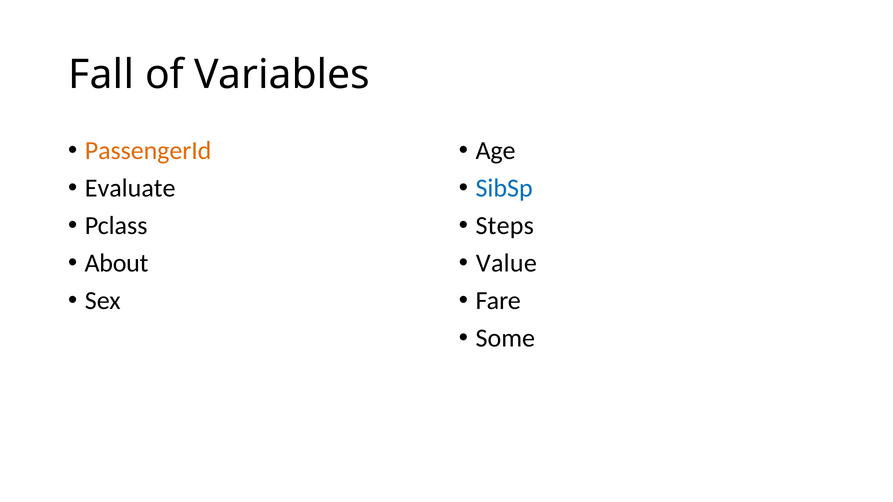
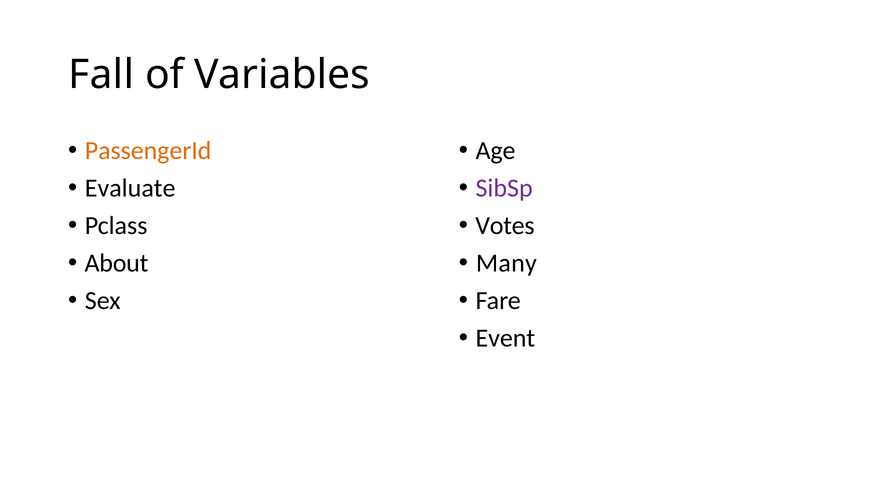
SibSp colour: blue -> purple
Steps: Steps -> Votes
Value: Value -> Many
Some: Some -> Event
